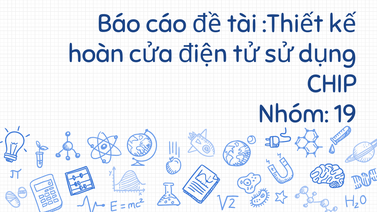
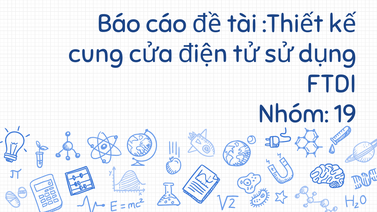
hoàn: hoàn -> cung
CHIP: CHIP -> FTDI
